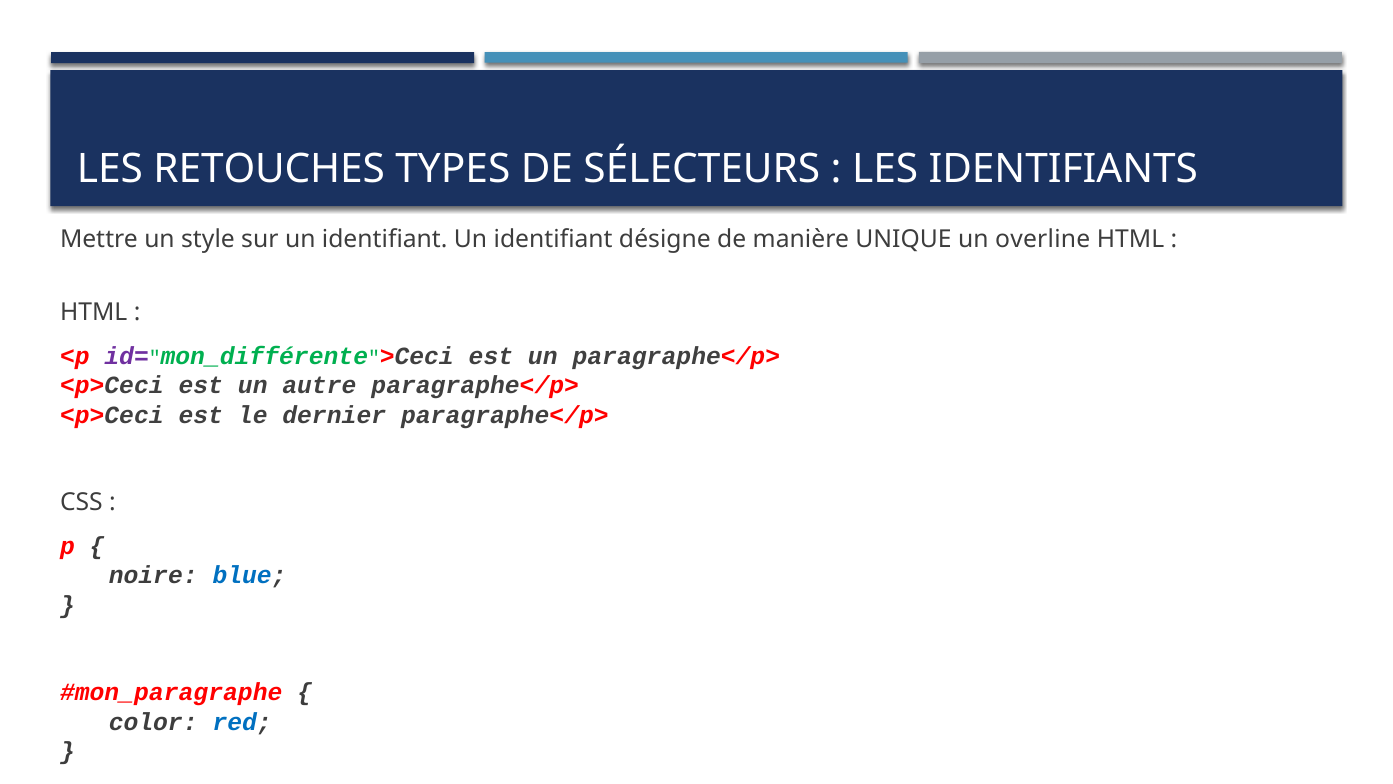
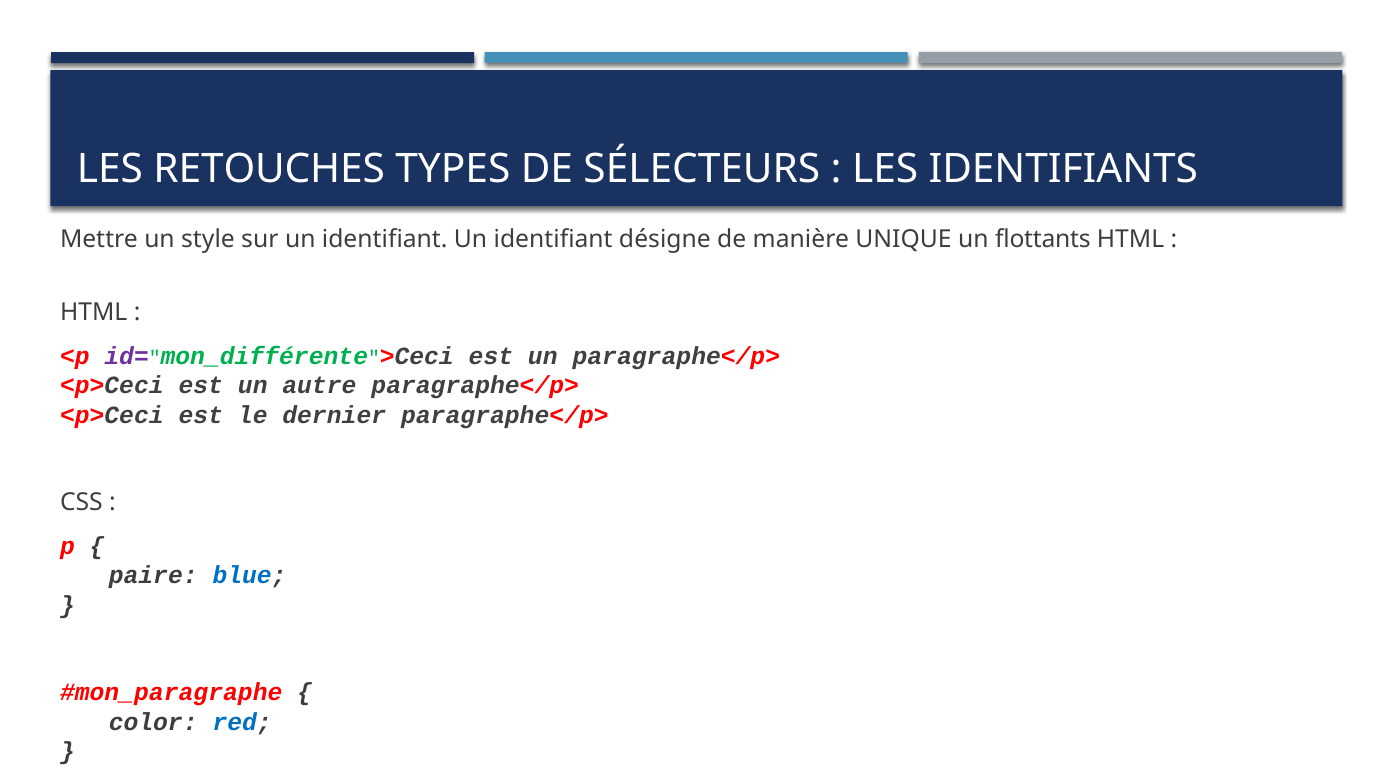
overline: overline -> flottants
noire: noire -> paire
